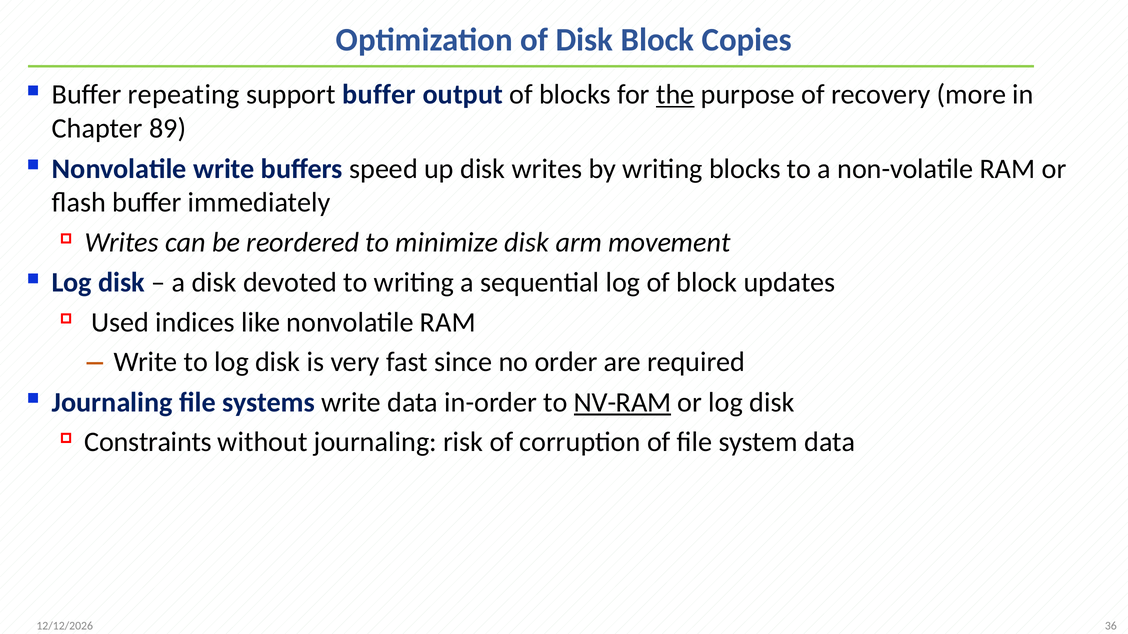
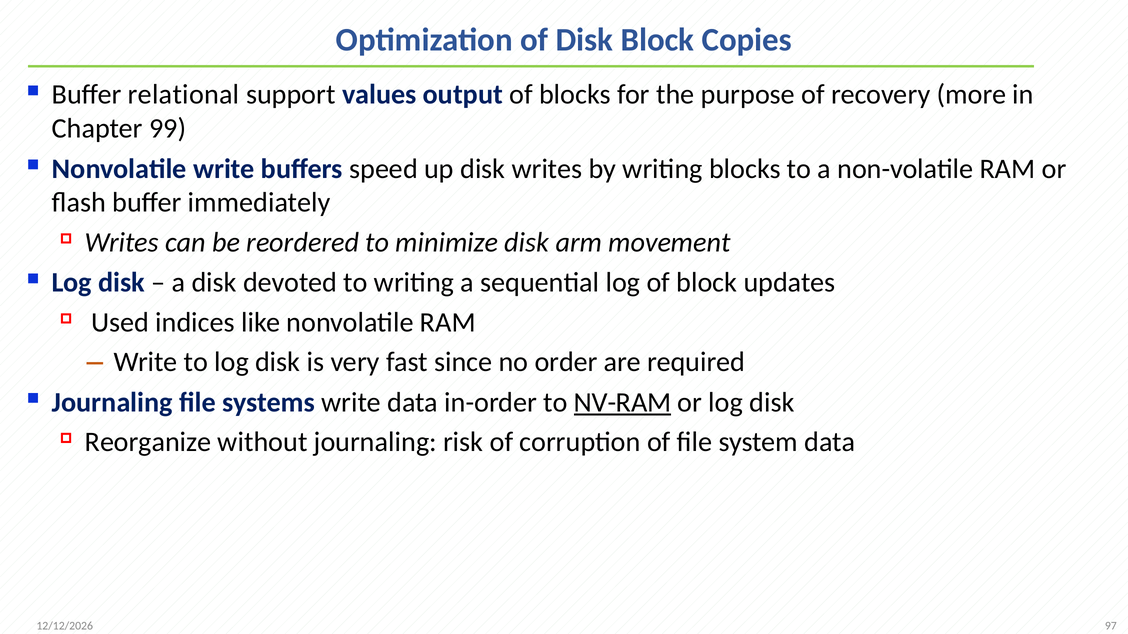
repeating: repeating -> relational
support buffer: buffer -> values
the underline: present -> none
89: 89 -> 99
Constraints: Constraints -> Reorganize
36: 36 -> 97
